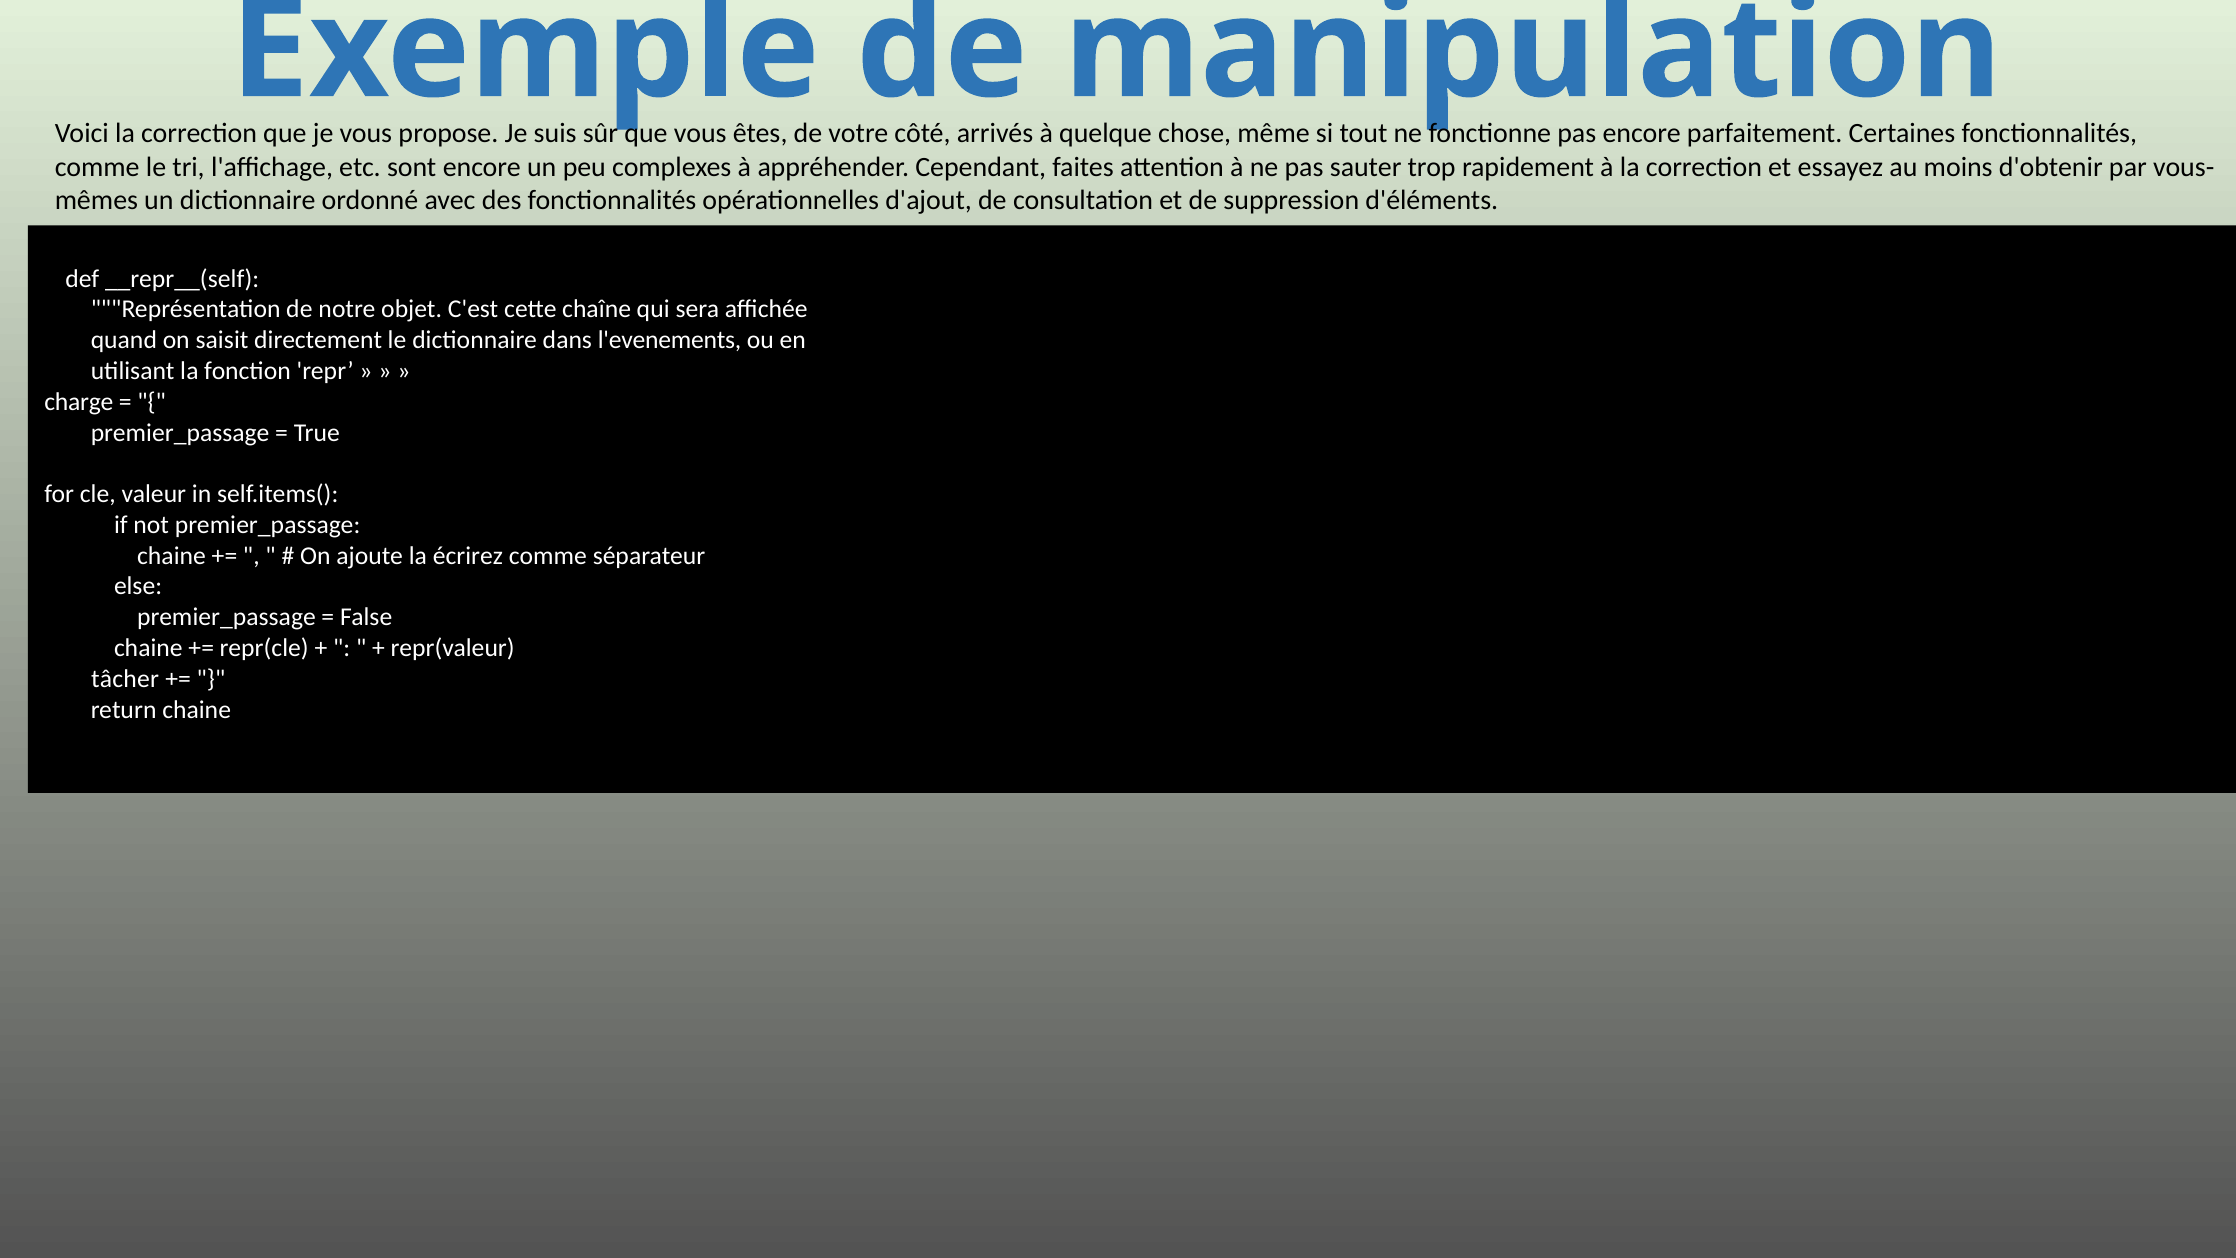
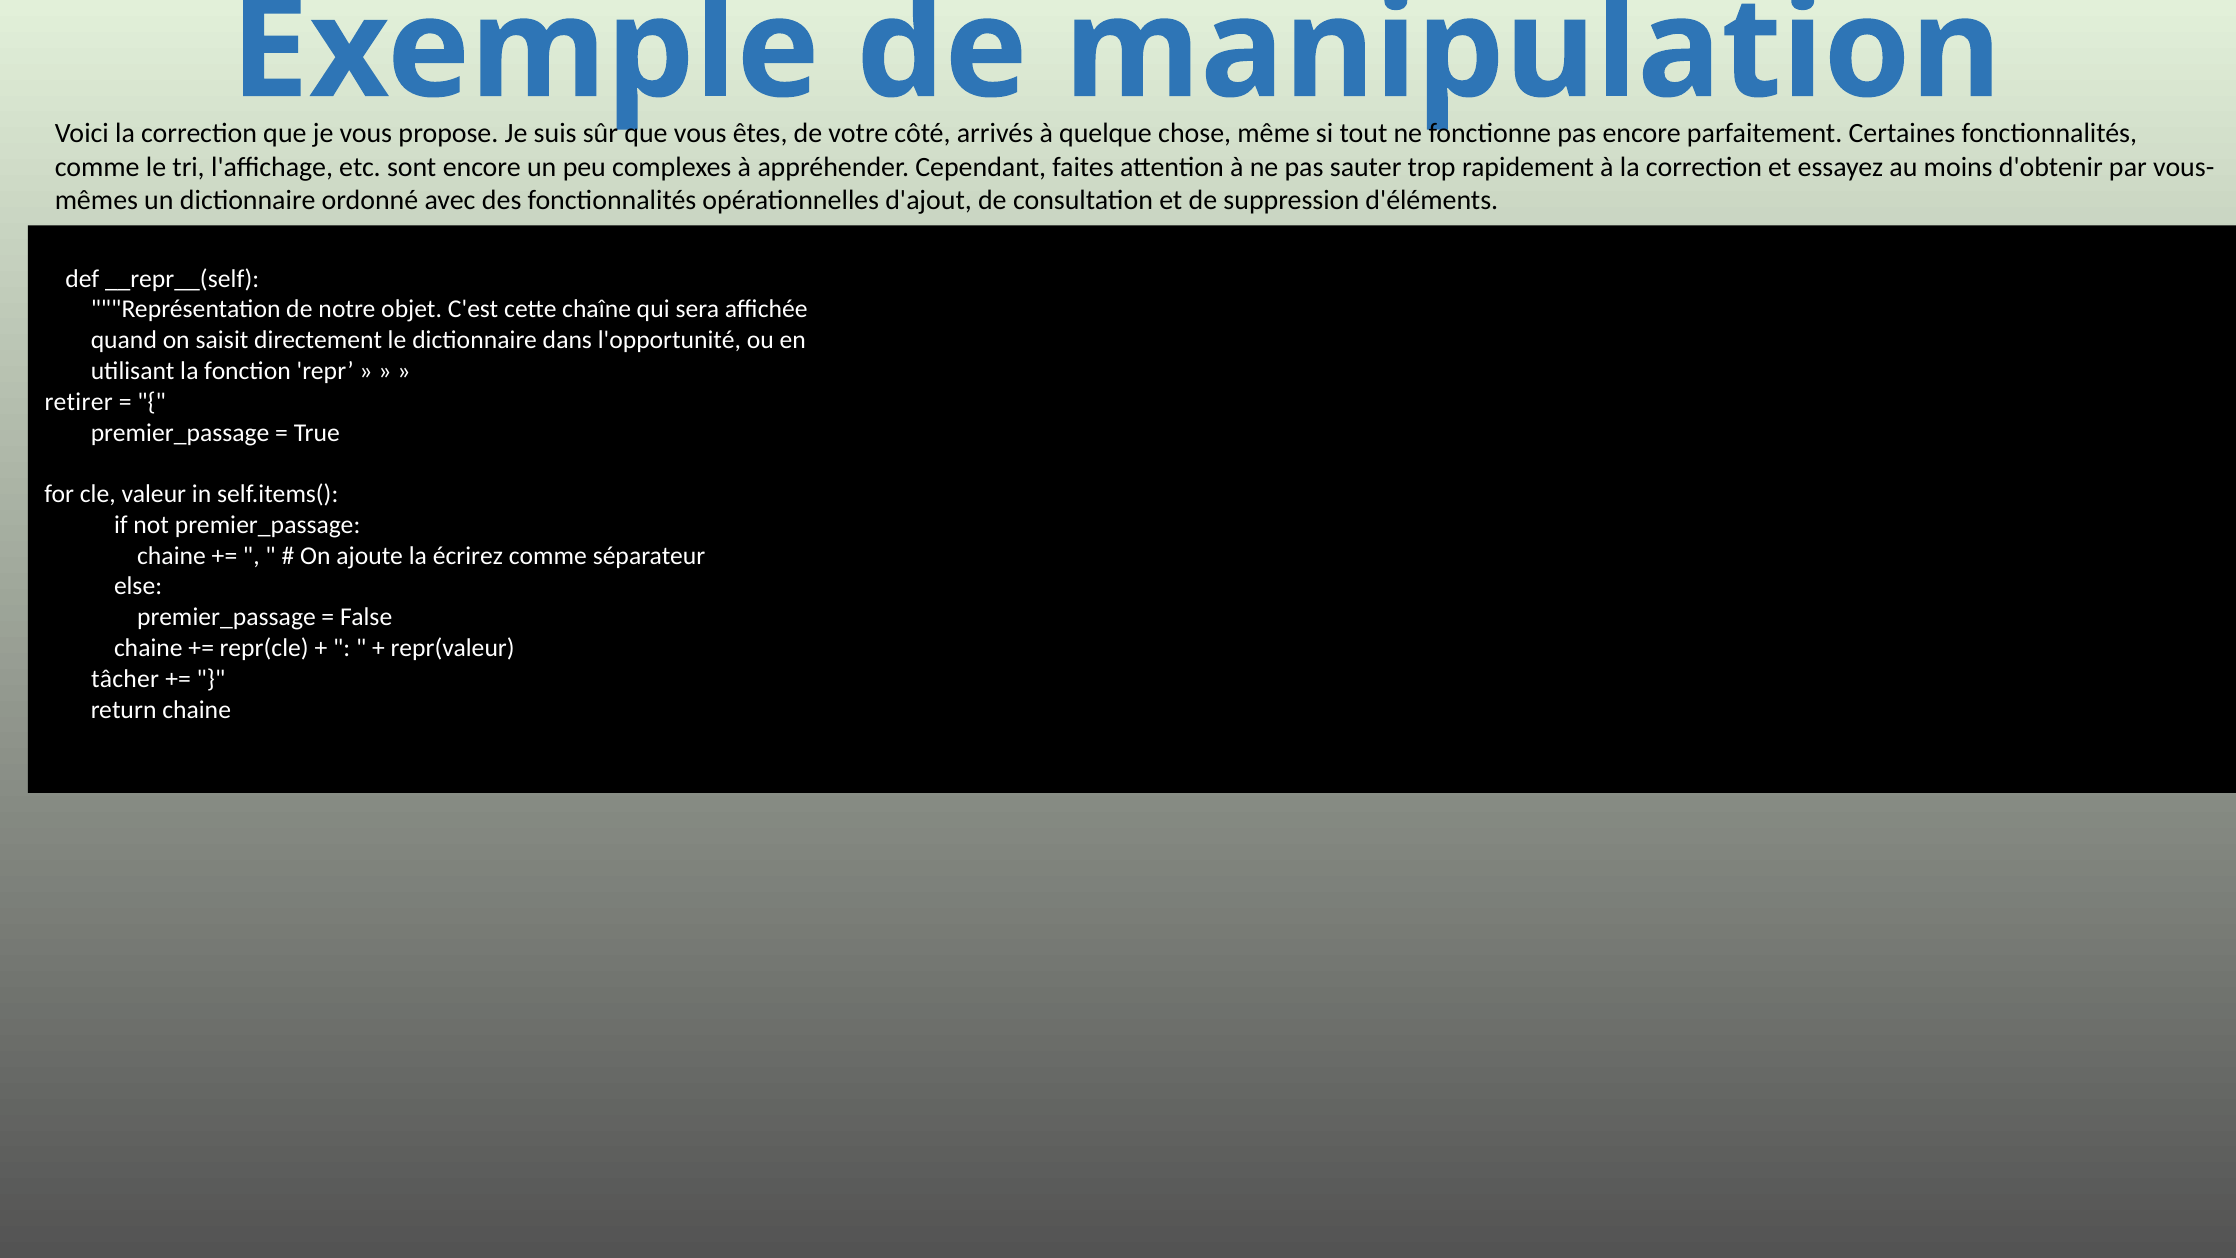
l'evenements: l'evenements -> l'opportunité
charge: charge -> retirer
